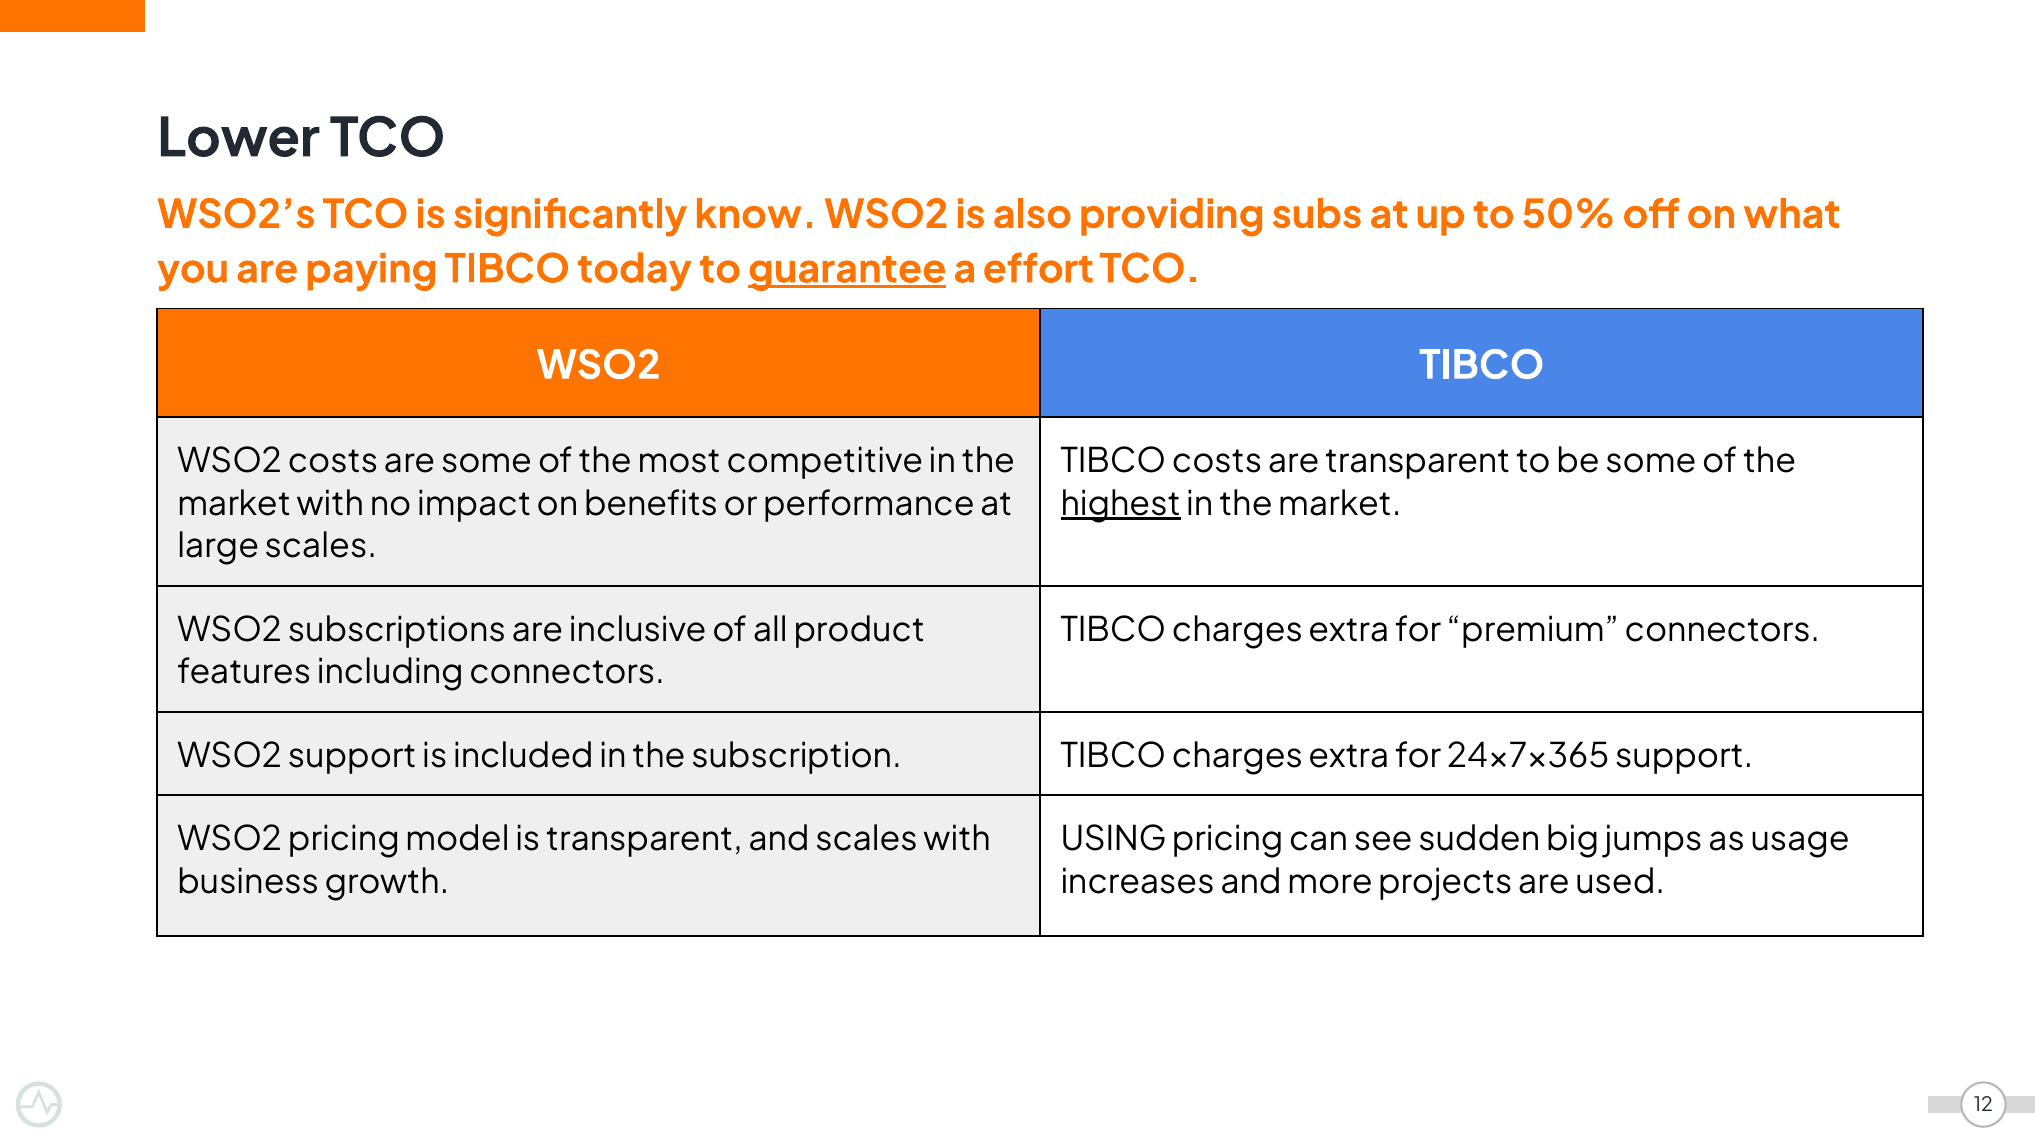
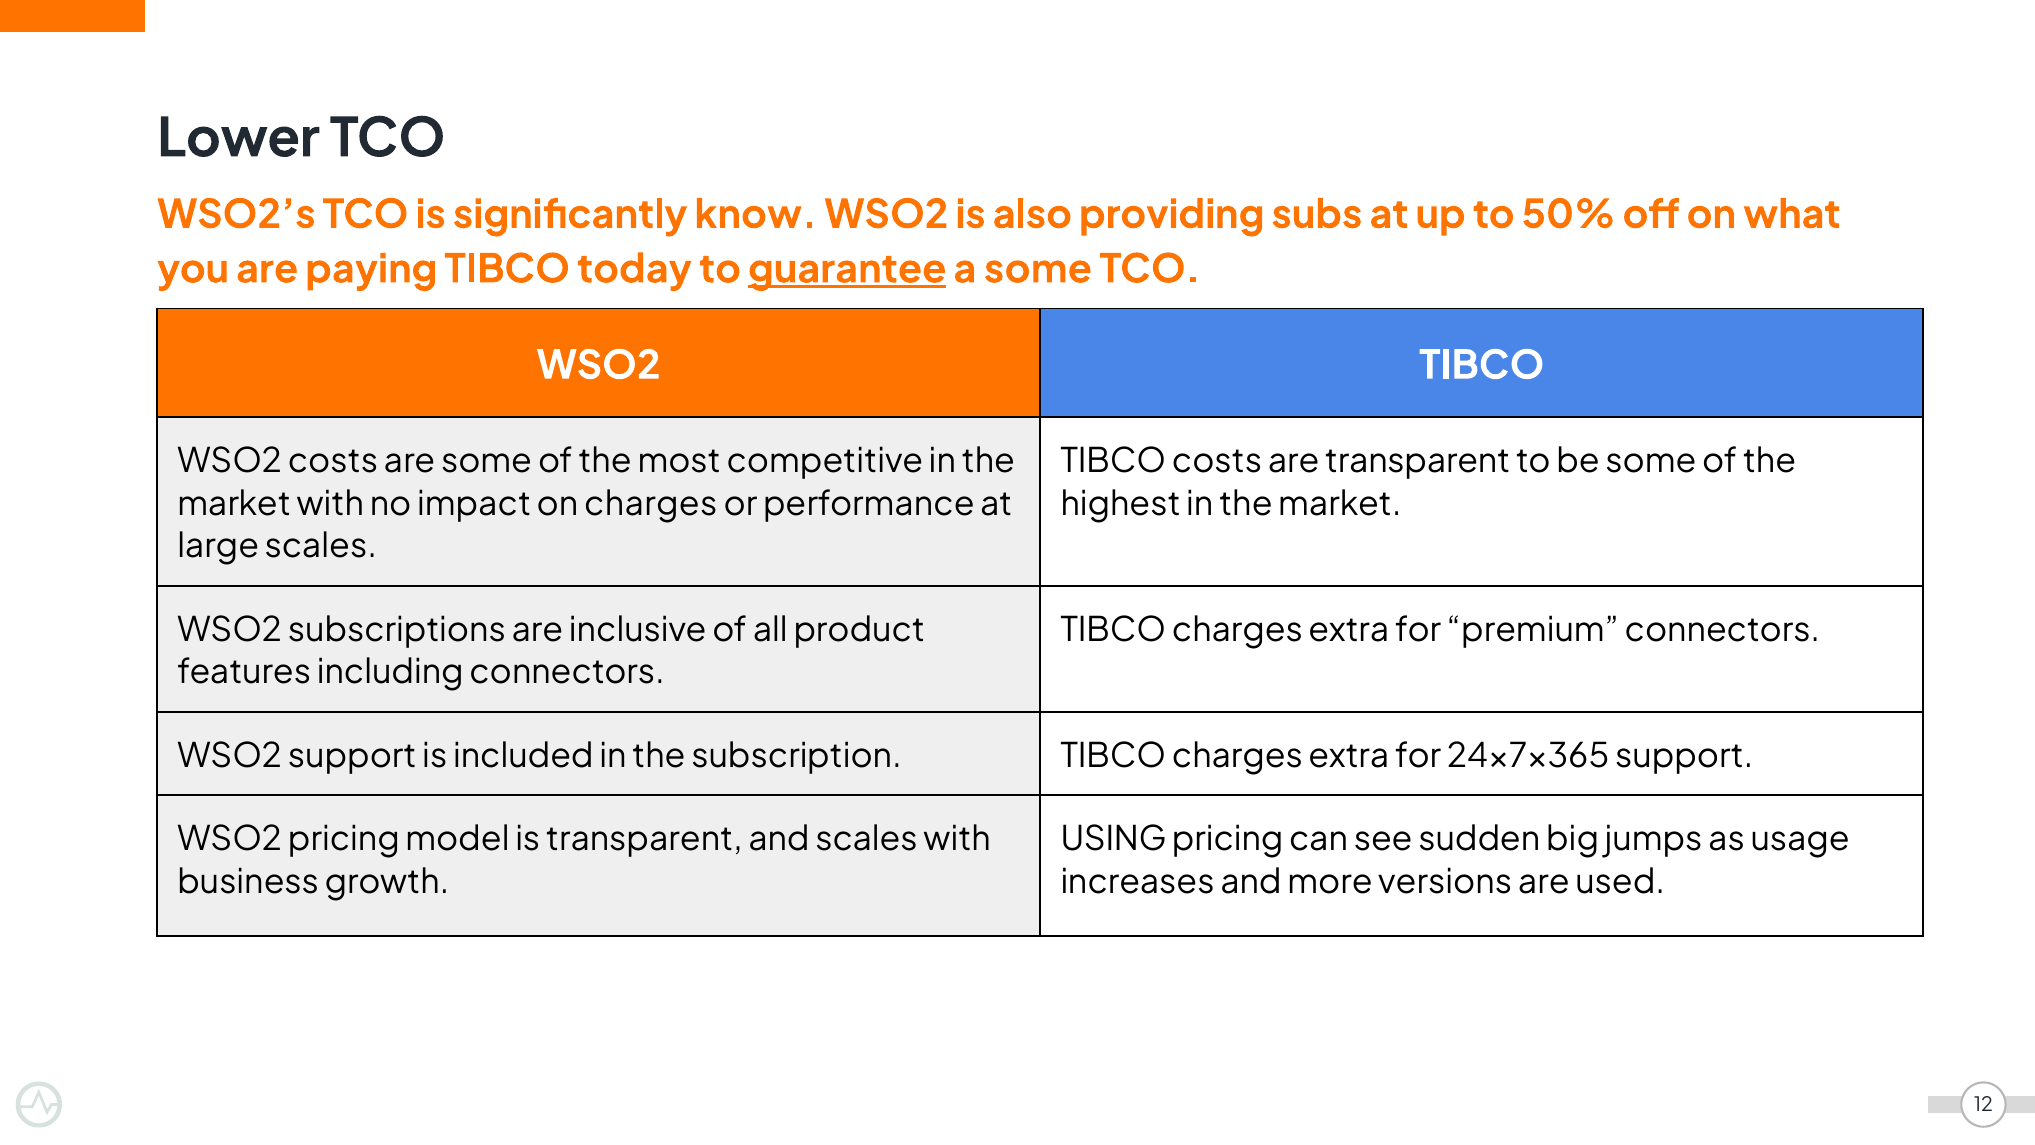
a effort: effort -> some
on benefits: benefits -> charges
highest underline: present -> none
projects: projects -> versions
